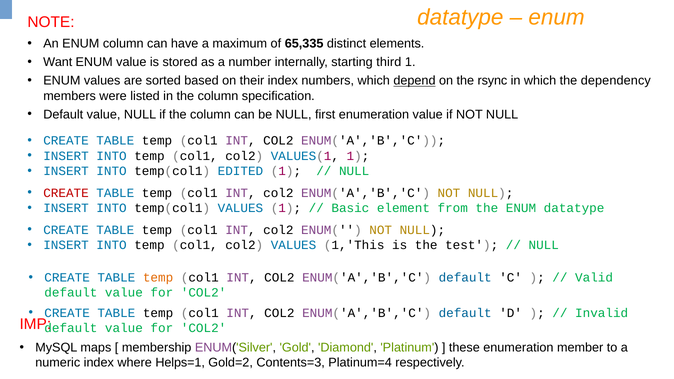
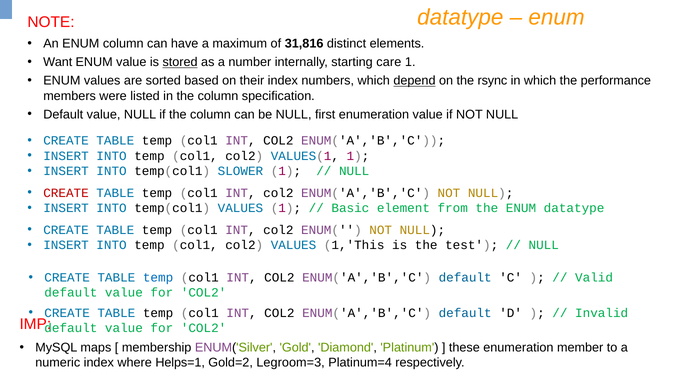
65,335: 65,335 -> 31,816
stored underline: none -> present
third: third -> care
dependency: dependency -> performance
EDITED: EDITED -> SLOWER
temp at (158, 278) colour: orange -> blue
Contents=3: Contents=3 -> Legroom=3
